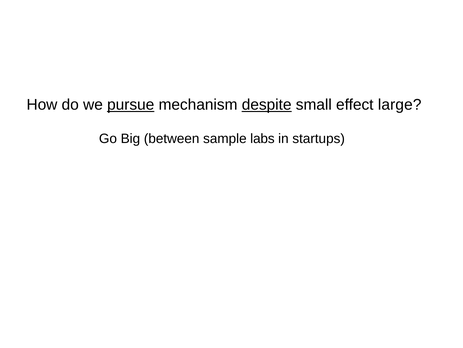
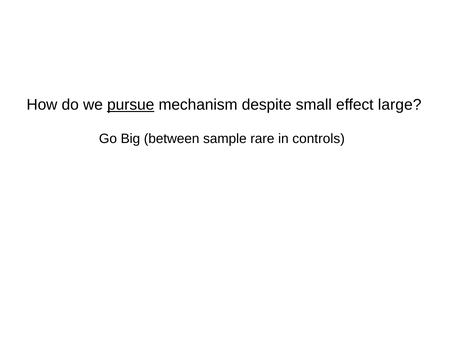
despite underline: present -> none
labs: labs -> rare
startups: startups -> controls
